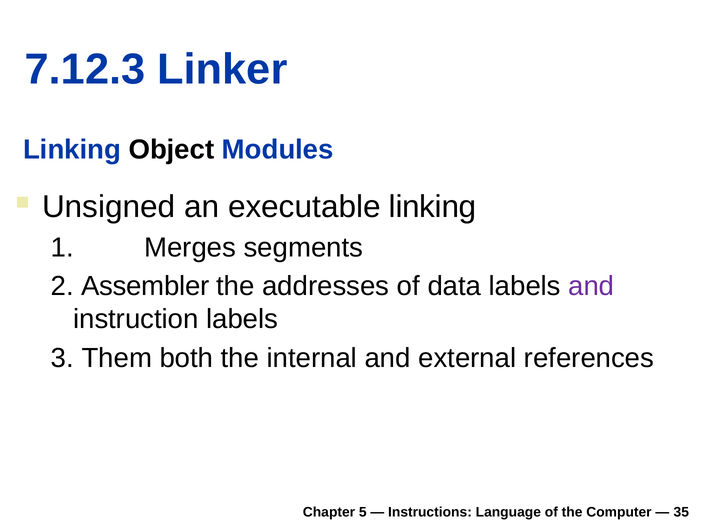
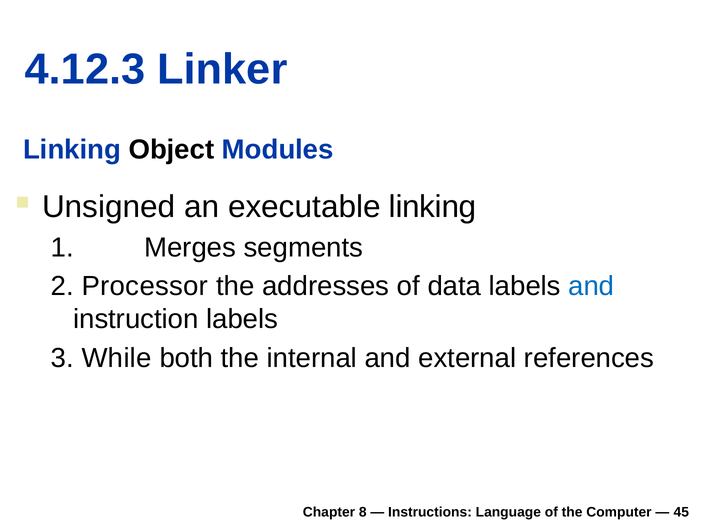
7.12.3: 7.12.3 -> 4.12.3
Assembler: Assembler -> Processor
and at (591, 287) colour: purple -> blue
Them: Them -> While
5: 5 -> 8
35: 35 -> 45
